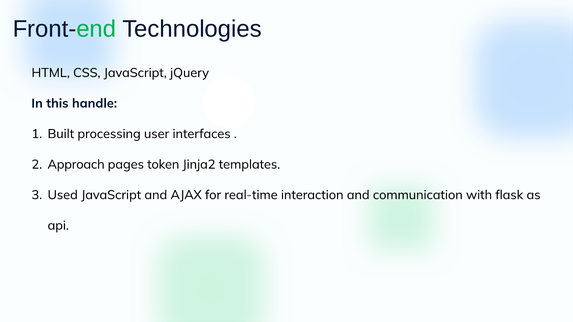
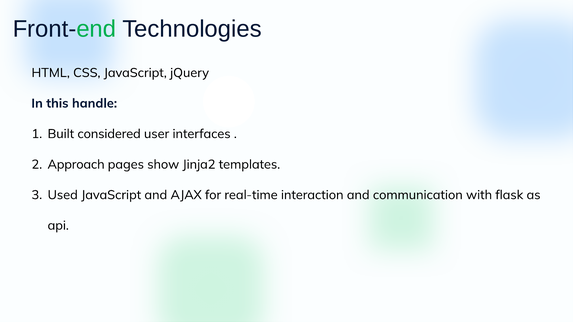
processing: processing -> considered
token: token -> show
